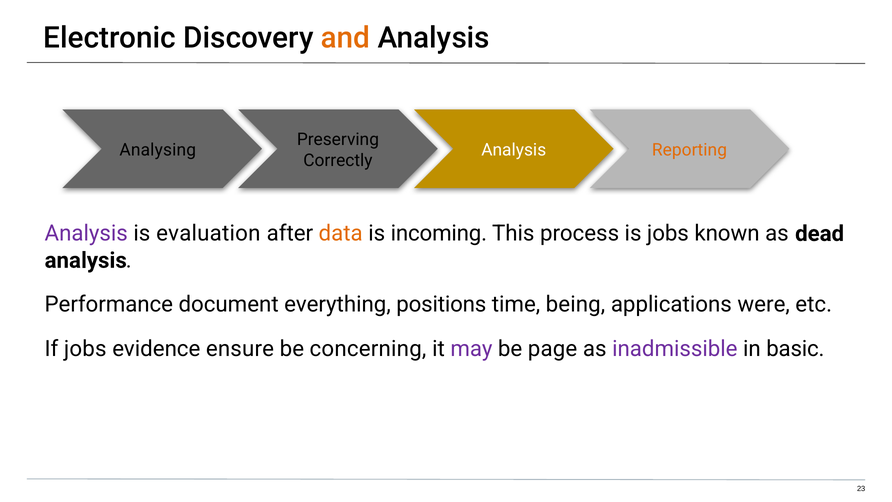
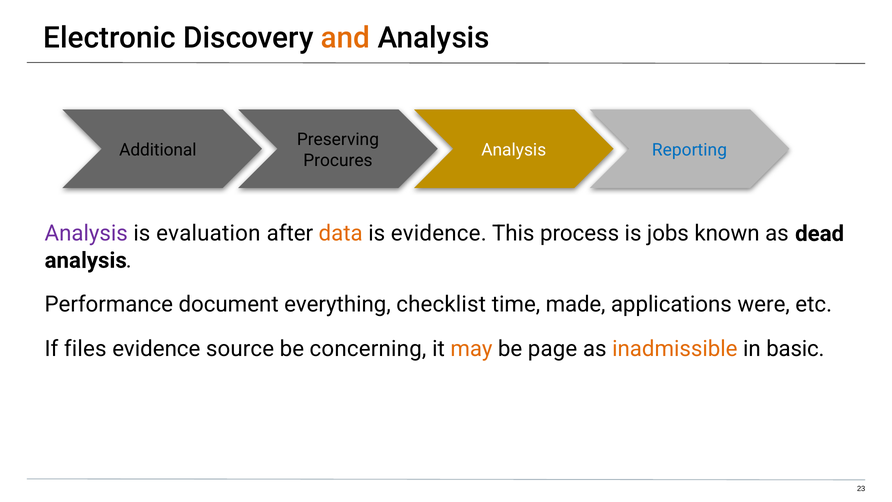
Analysing: Analysing -> Additional
Reporting colour: orange -> blue
Correctly: Correctly -> Procures
is incoming: incoming -> evidence
positions: positions -> checklist
being: being -> made
If jobs: jobs -> files
ensure: ensure -> source
may colour: purple -> orange
inadmissible colour: purple -> orange
